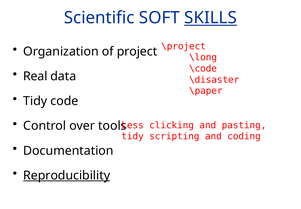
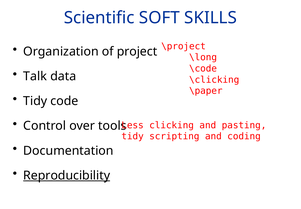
SKILLS underline: present -> none
Real: Real -> Talk
\disaster: \disaster -> \clicking
